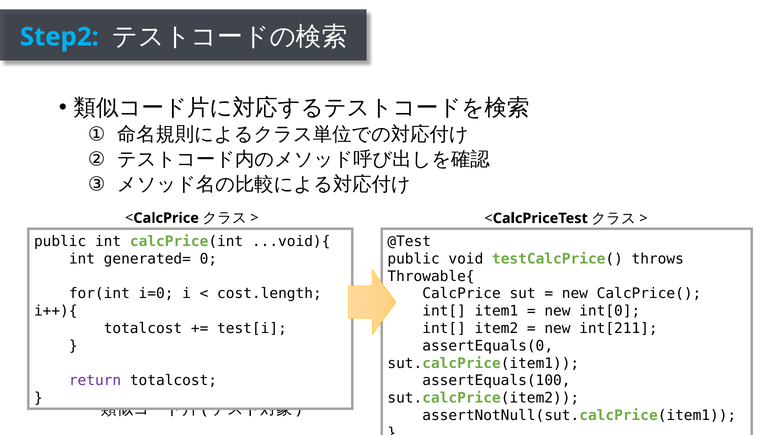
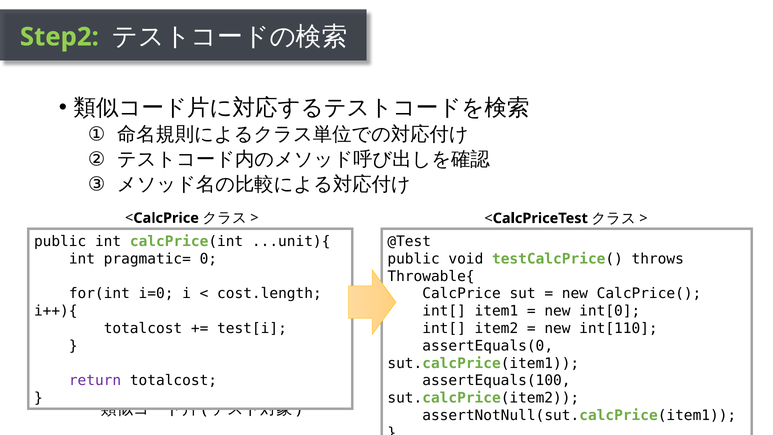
Step2 colour: light blue -> light green
...void){: ...void){ -> ...unit){
generated=: generated= -> pragmatic=
int[211: int[211 -> int[110
